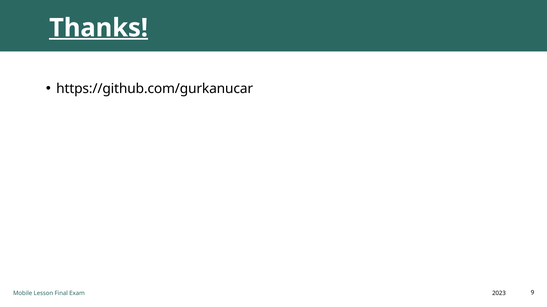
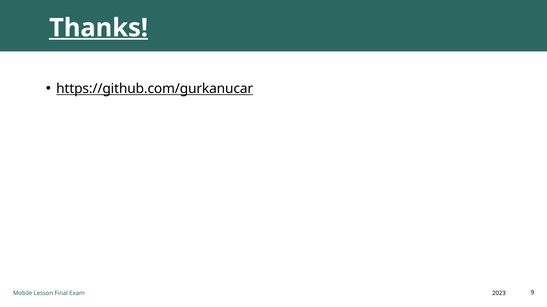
https://github.com/gurkanucar underline: none -> present
